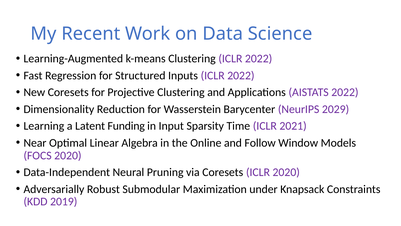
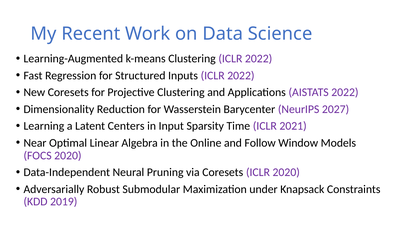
2029: 2029 -> 2027
Funding: Funding -> Centers
